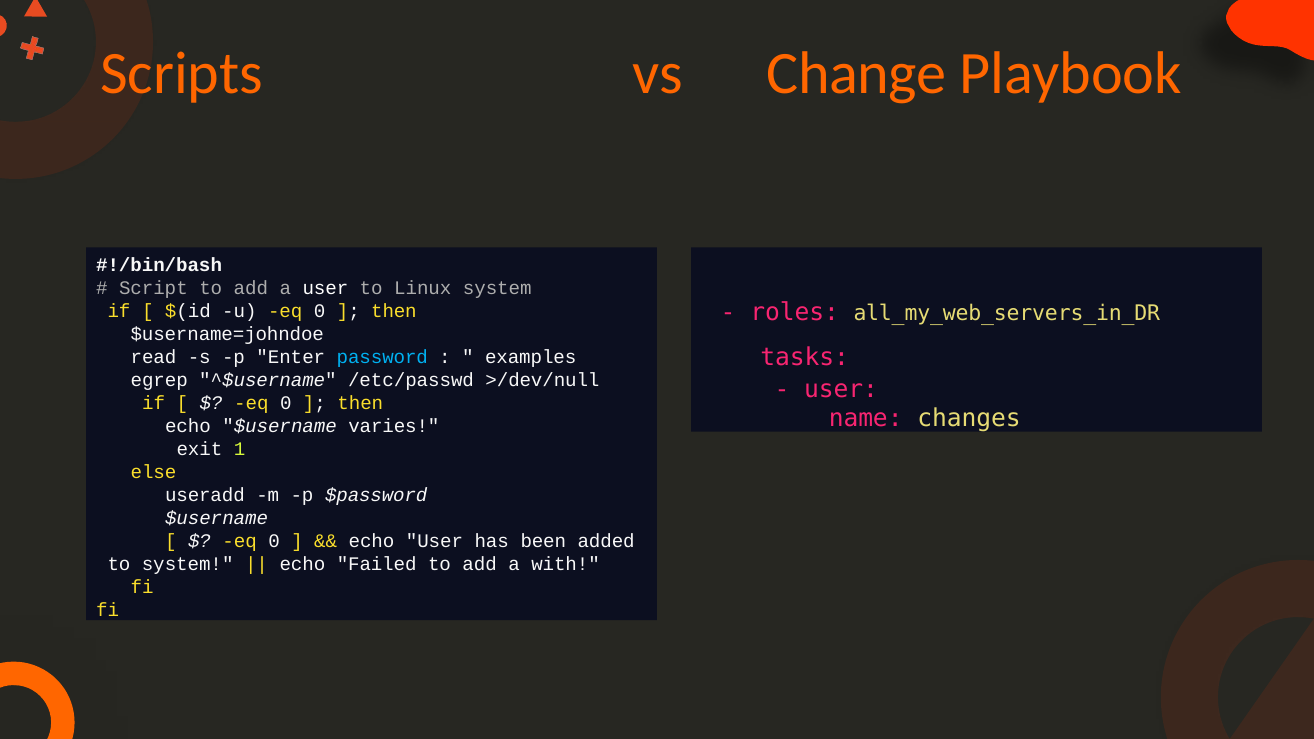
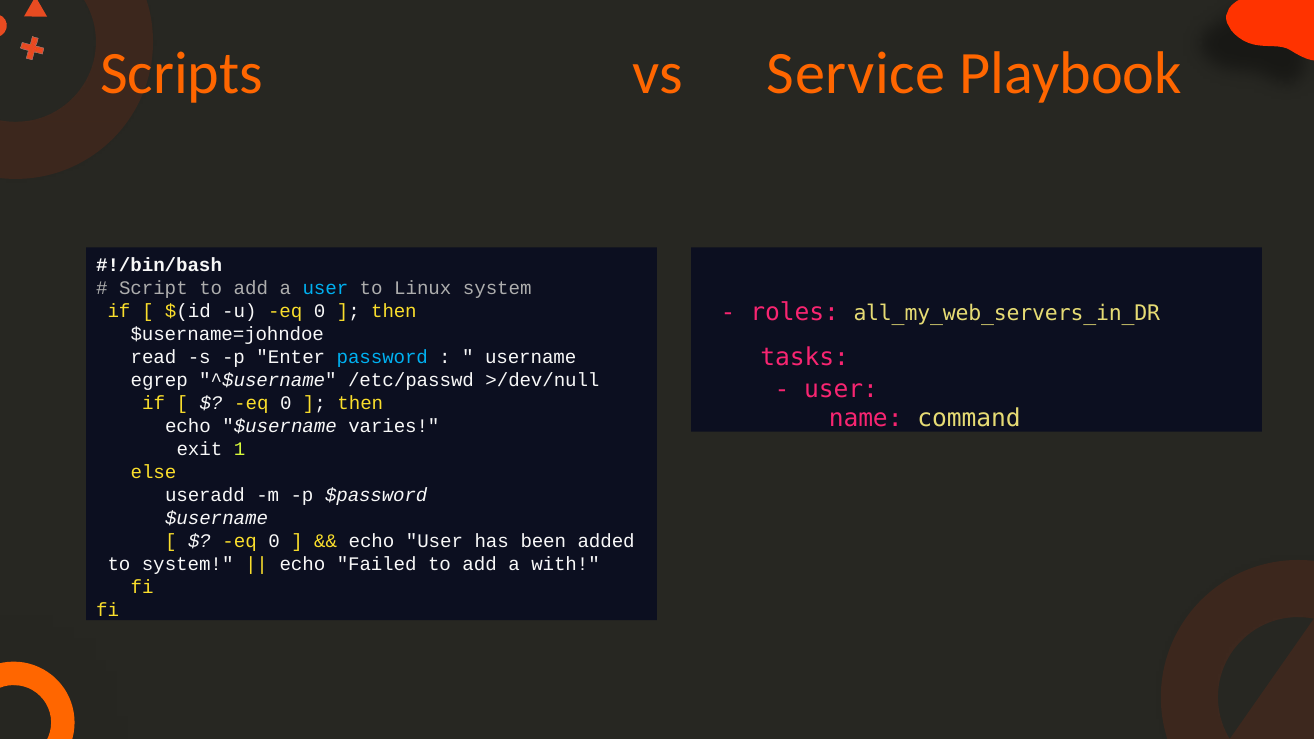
Change: Change -> Service
user at (325, 288) colour: white -> light blue
examples: examples -> username
changes: changes -> command
